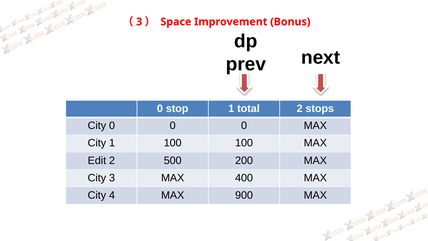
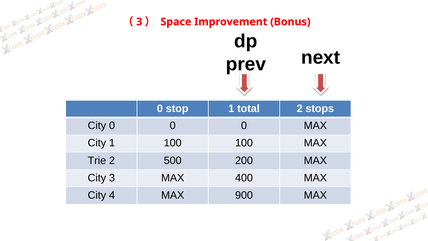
Edit: Edit -> Trie
